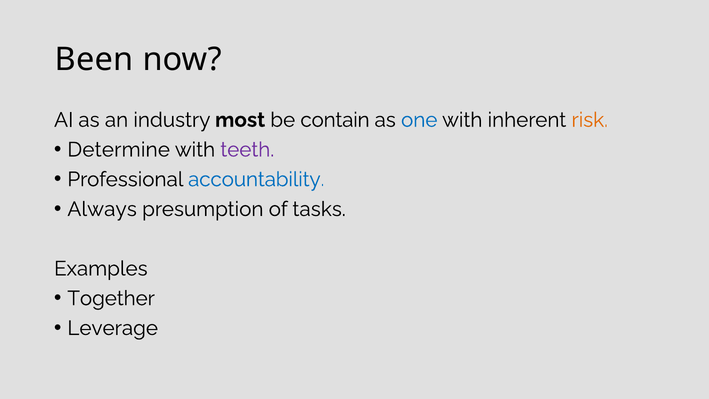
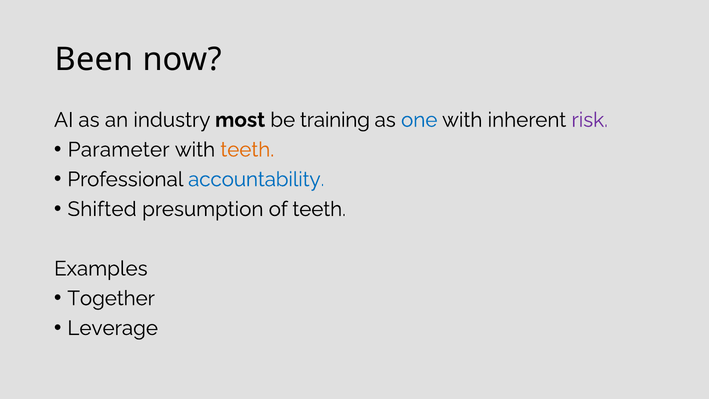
contain: contain -> training
risk colour: orange -> purple
Determine: Determine -> Parameter
teeth at (247, 150) colour: purple -> orange
Always: Always -> Shifted
of tasks: tasks -> teeth
